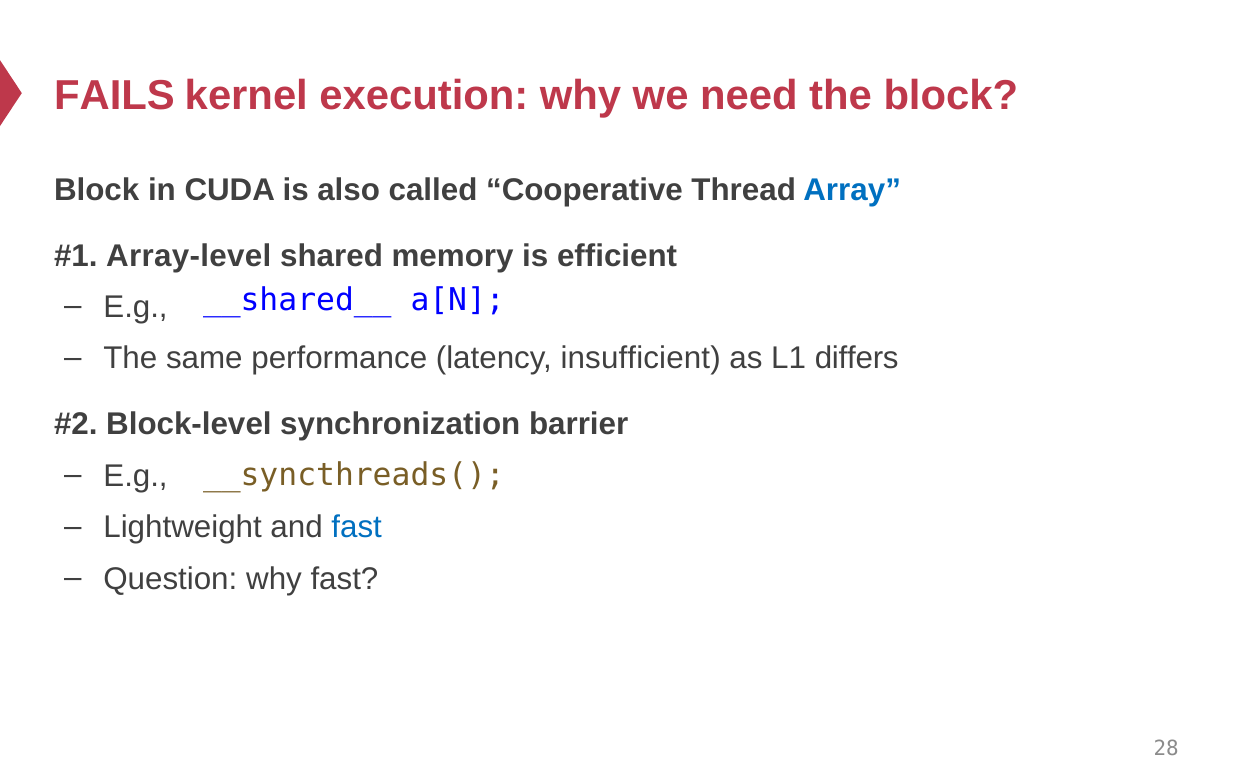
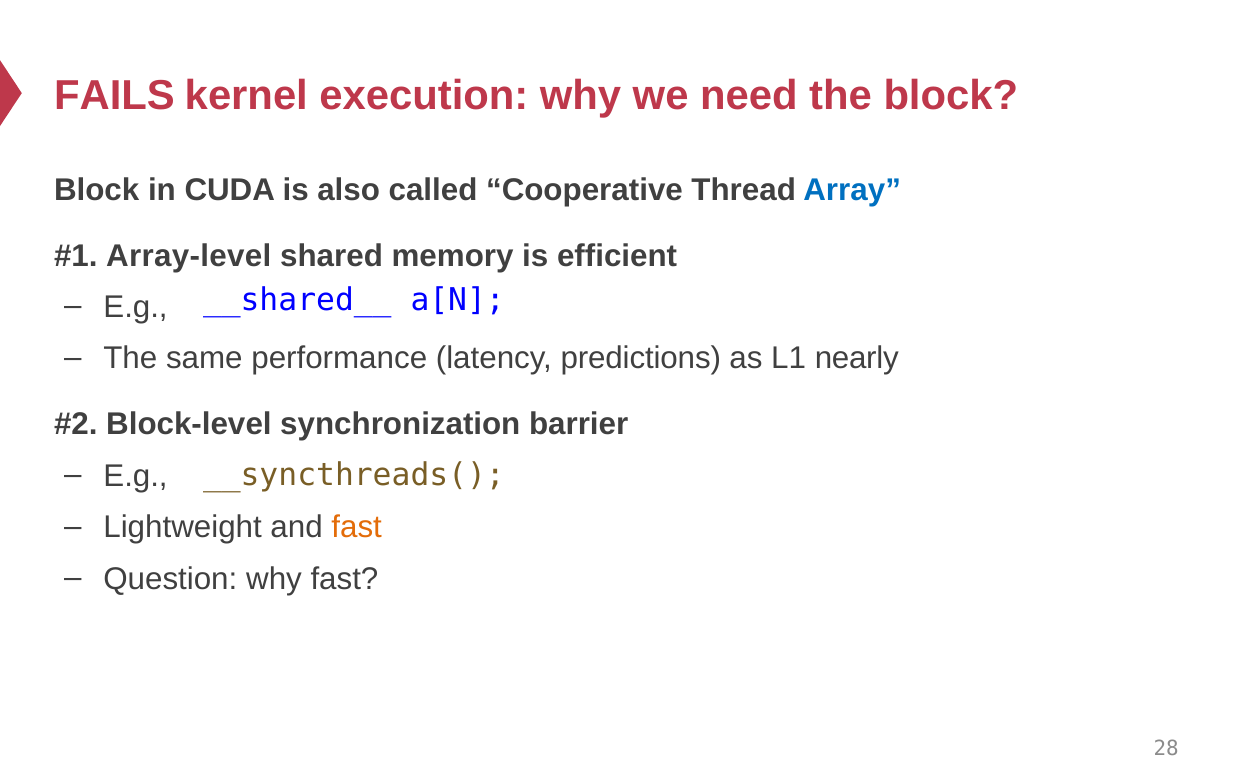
insufficient: insufficient -> predictions
differs: differs -> nearly
fast at (357, 527) colour: blue -> orange
